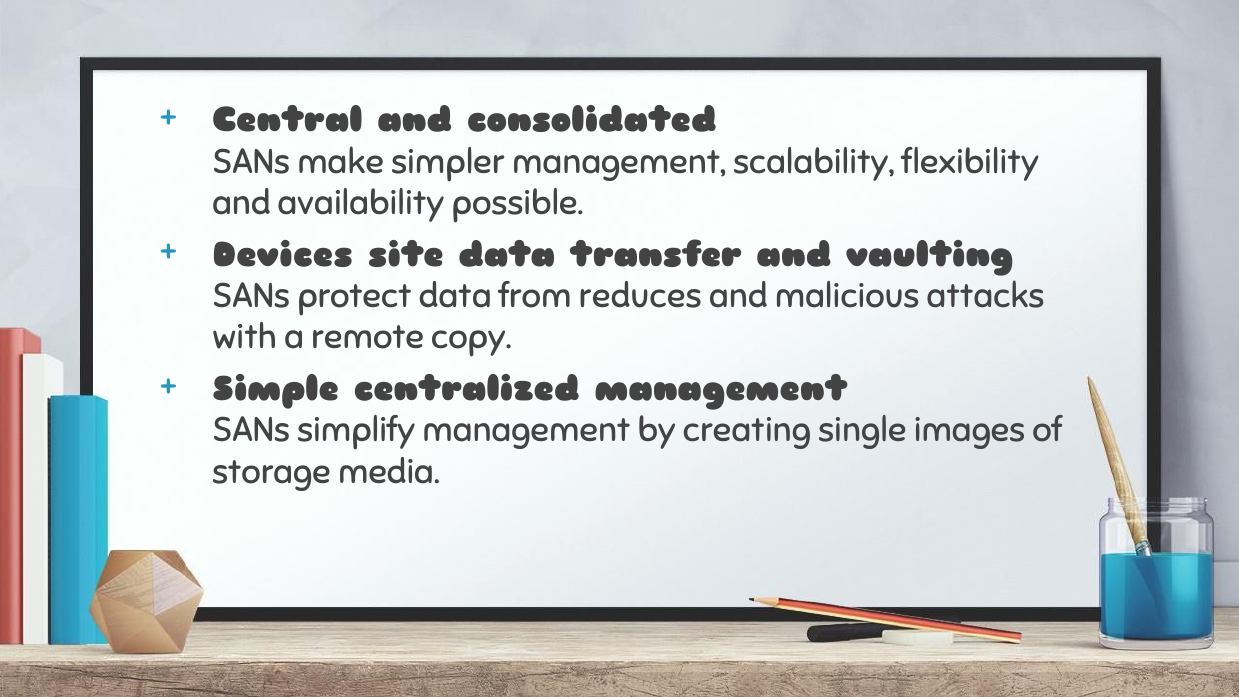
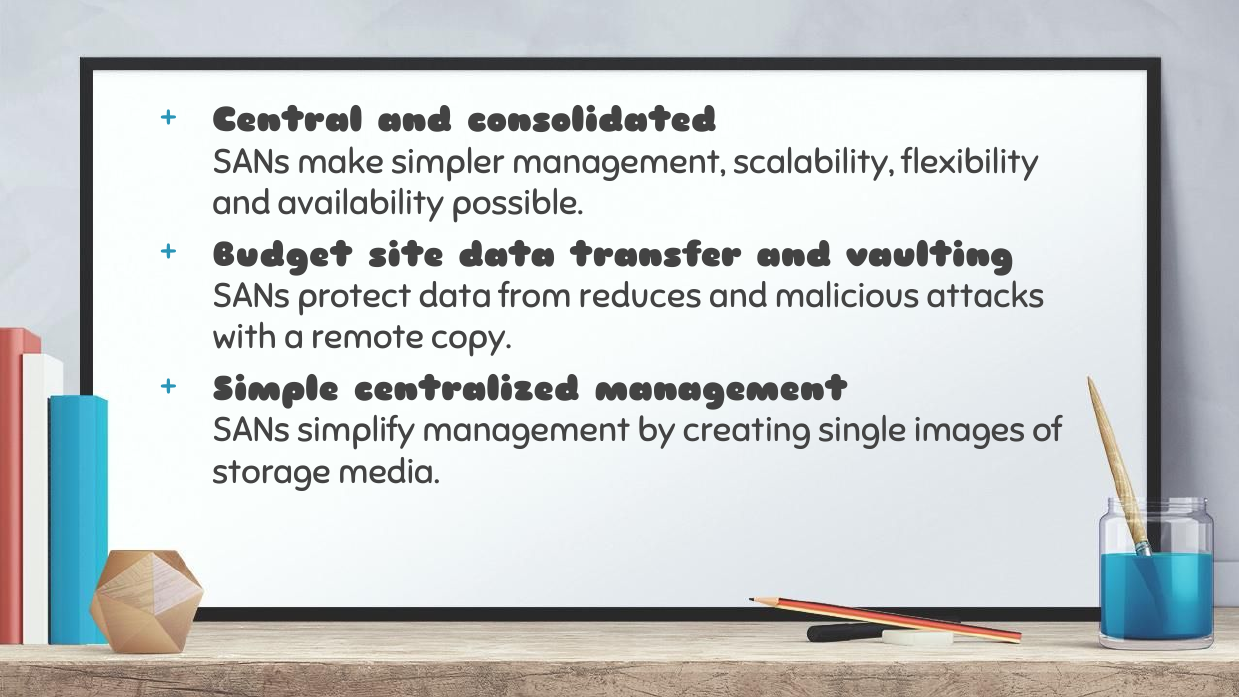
Devices: Devices -> Budget
